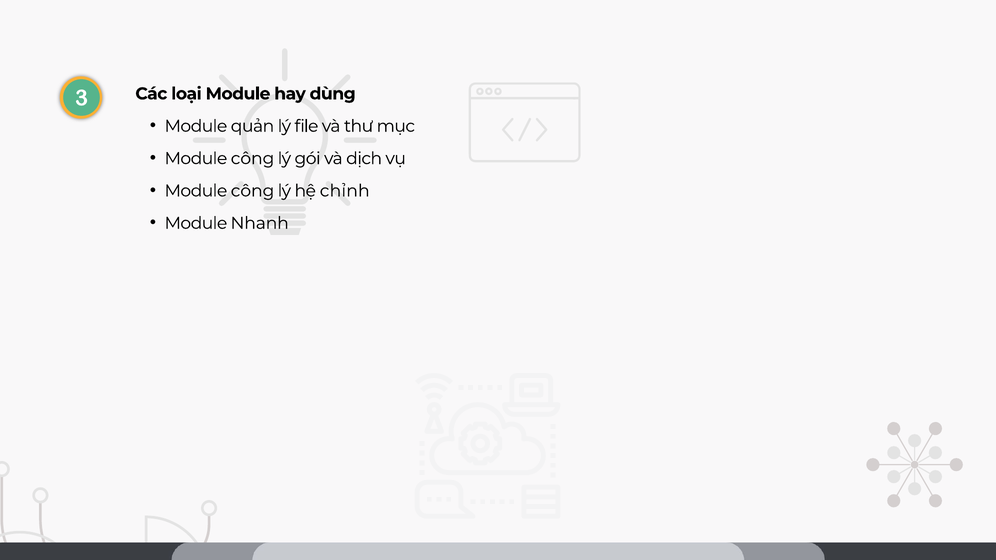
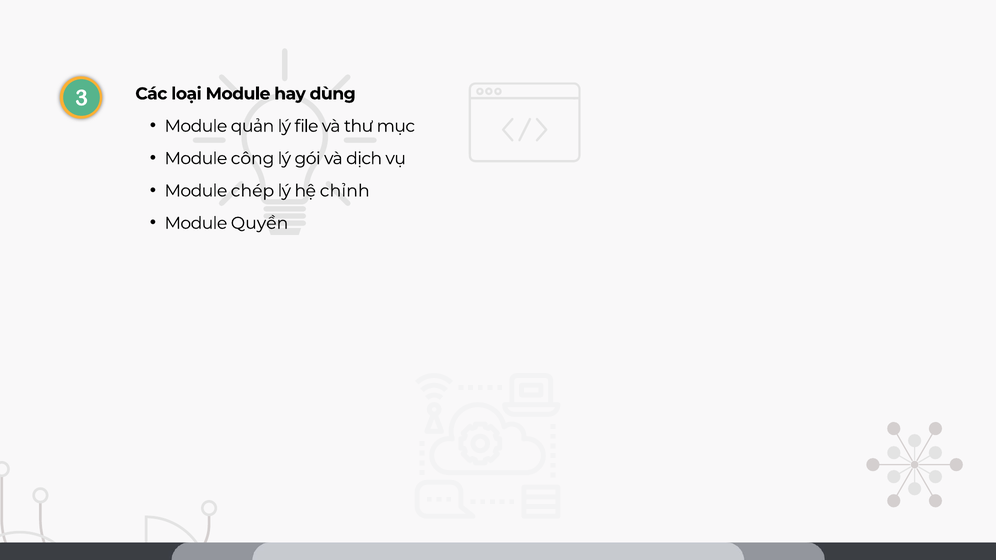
công at (253, 191): công -> chép
Nhanh: Nhanh -> Quyền
